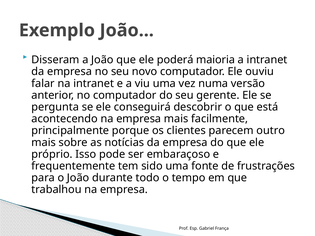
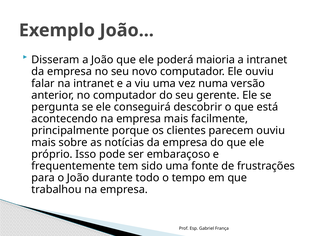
parecem outro: outro -> ouviu
